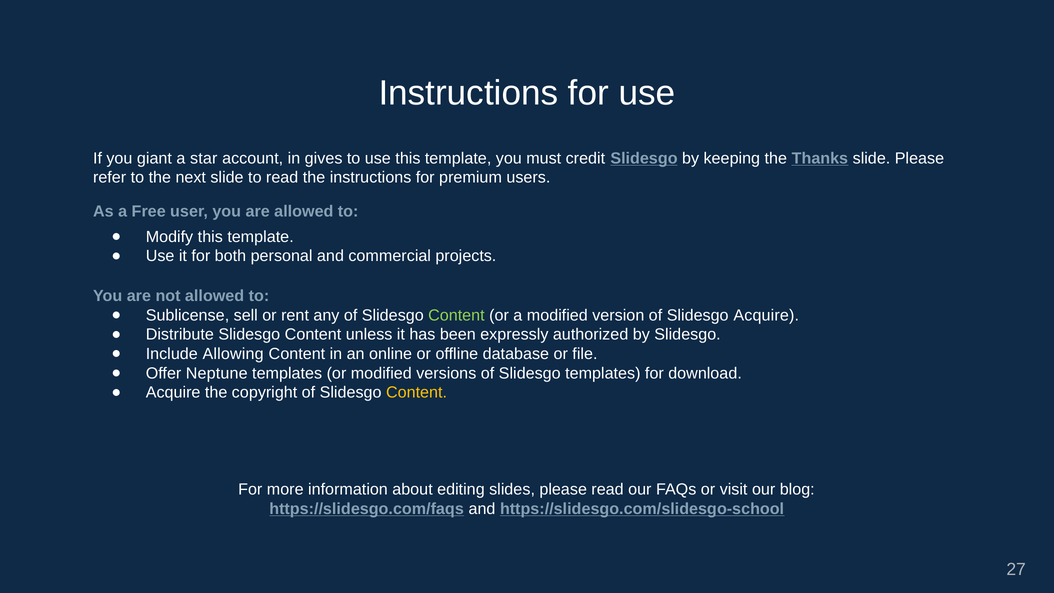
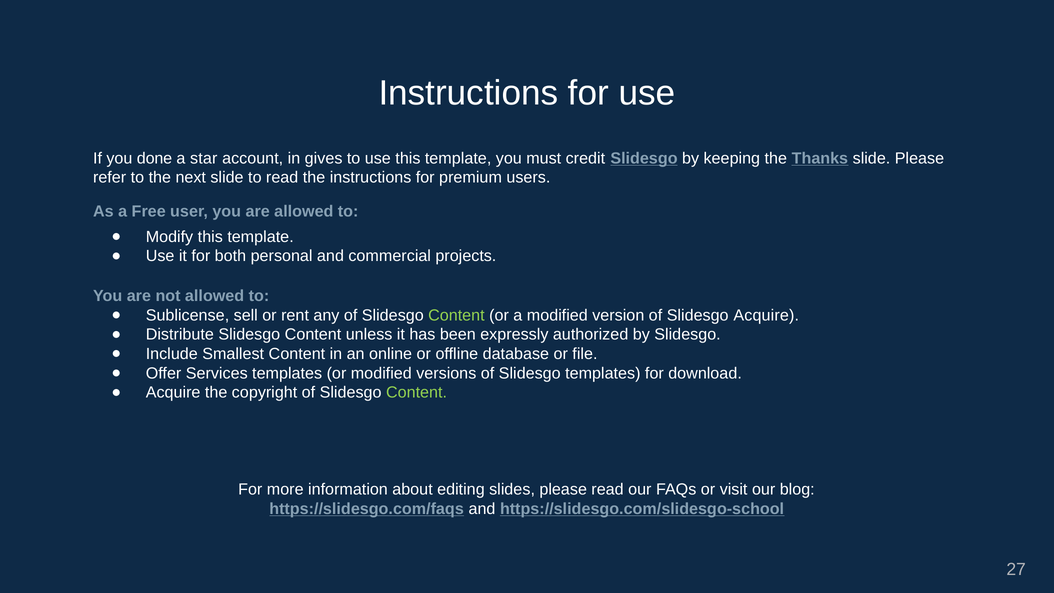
giant: giant -> done
Allowing: Allowing -> Smallest
Neptune: Neptune -> Services
Content at (417, 393) colour: yellow -> light green
